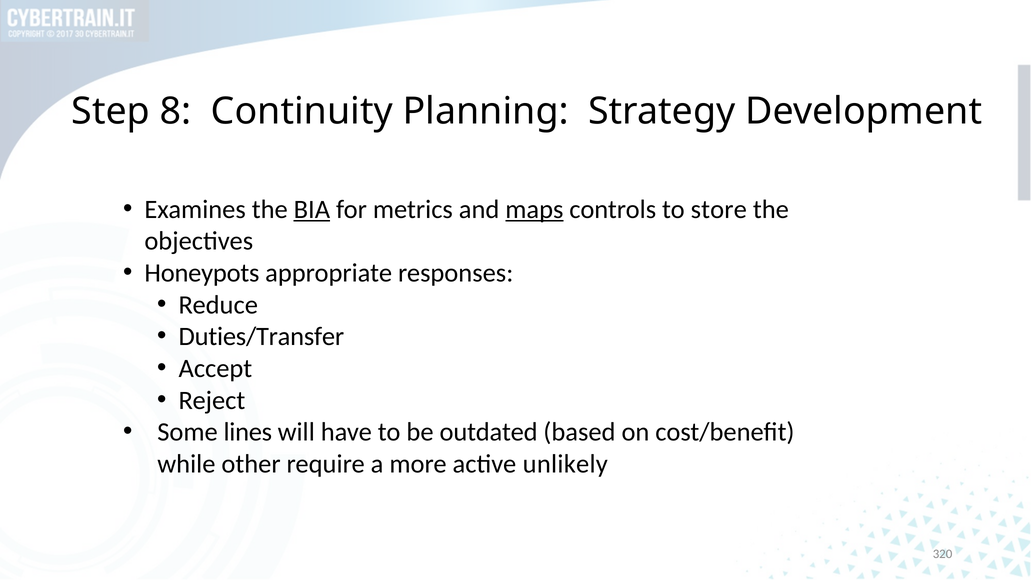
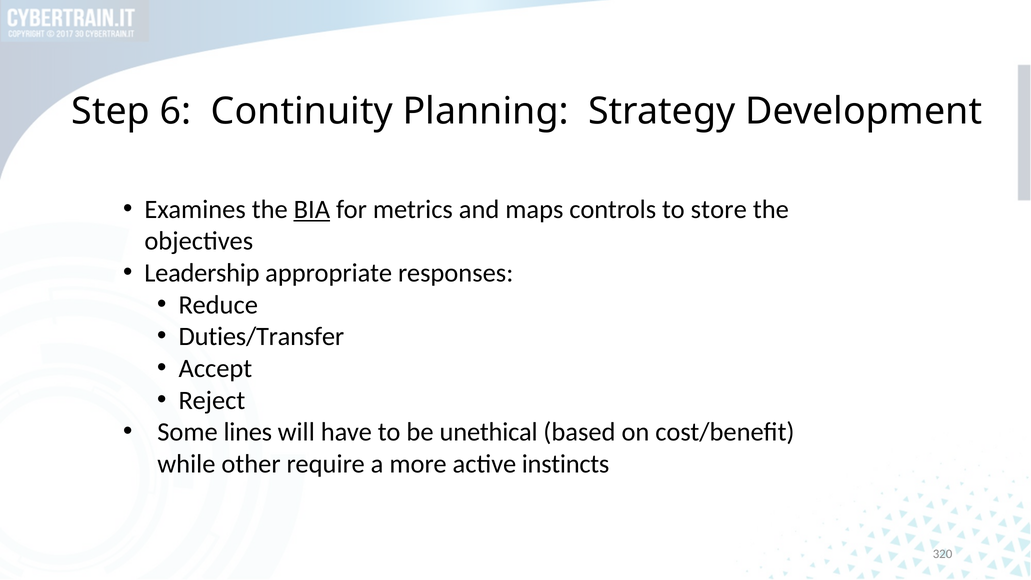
8: 8 -> 6
maps underline: present -> none
Honeypots: Honeypots -> Leadership
outdated: outdated -> unethical
unlikely: unlikely -> instincts
